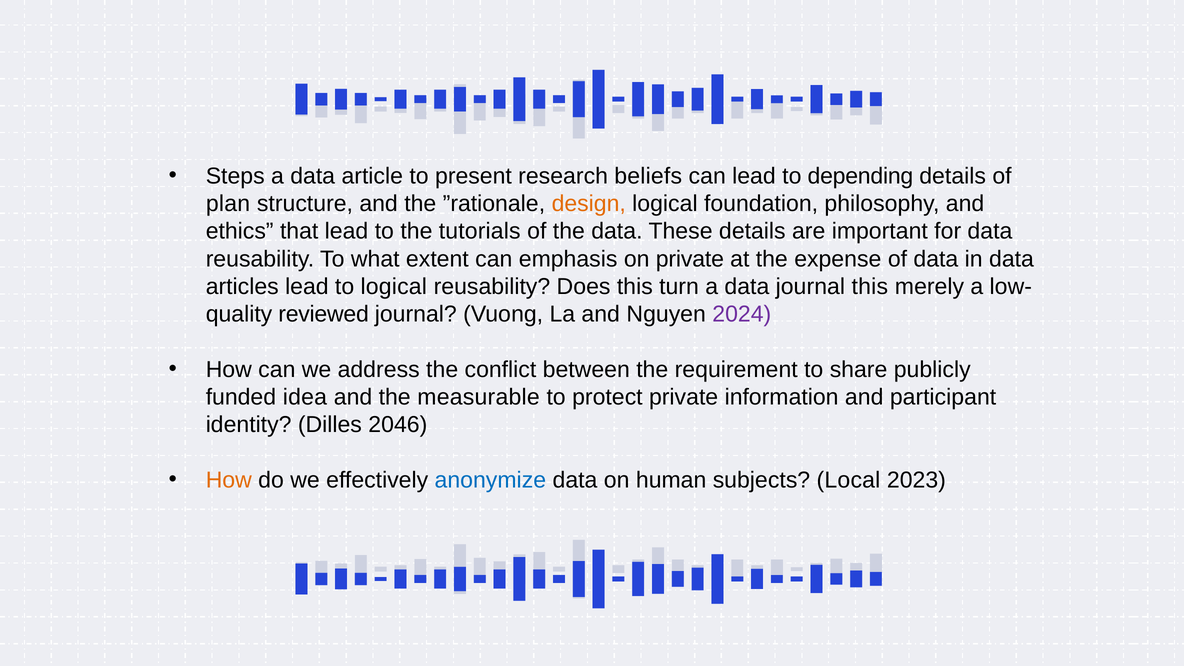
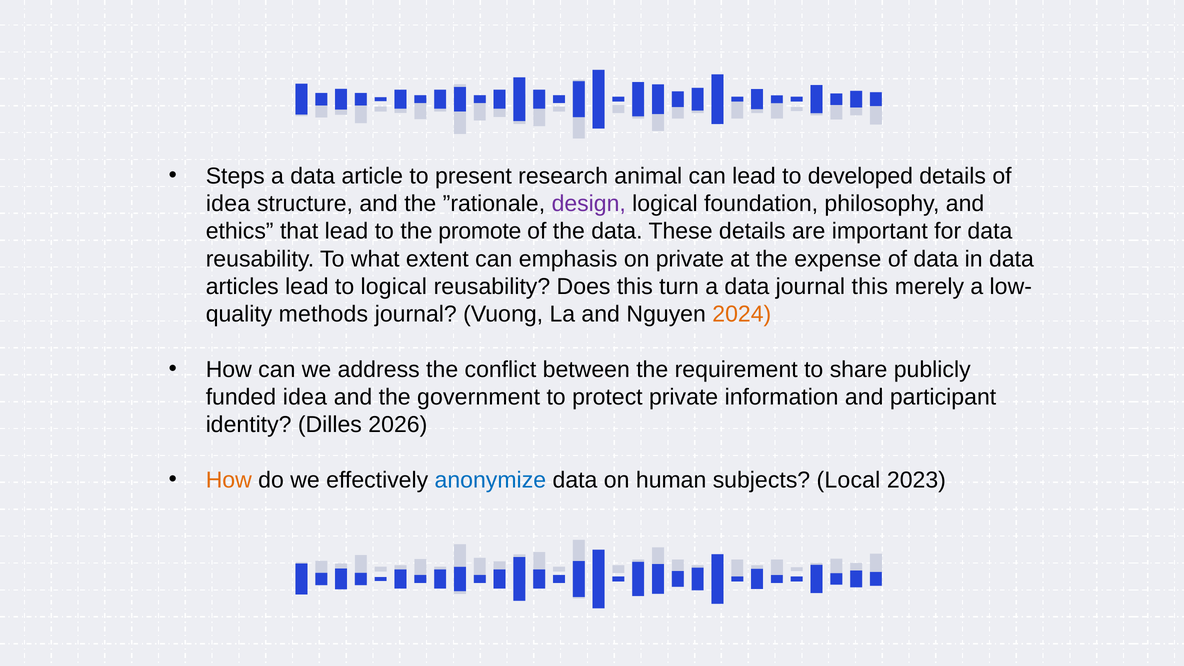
beliefs: beliefs -> animal
depending: depending -> developed
plan at (228, 204): plan -> idea
design colour: orange -> purple
tutorials: tutorials -> promote
reviewed: reviewed -> methods
2024 colour: purple -> orange
measurable: measurable -> government
2046: 2046 -> 2026
